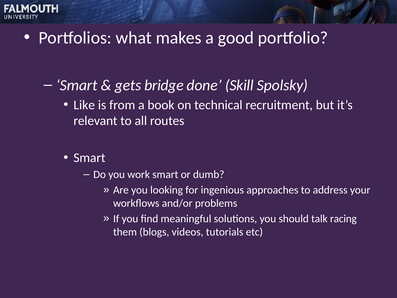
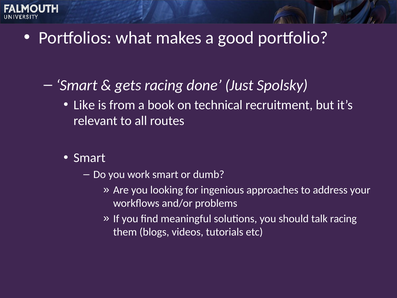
gets bridge: bridge -> racing
Skill: Skill -> Just
